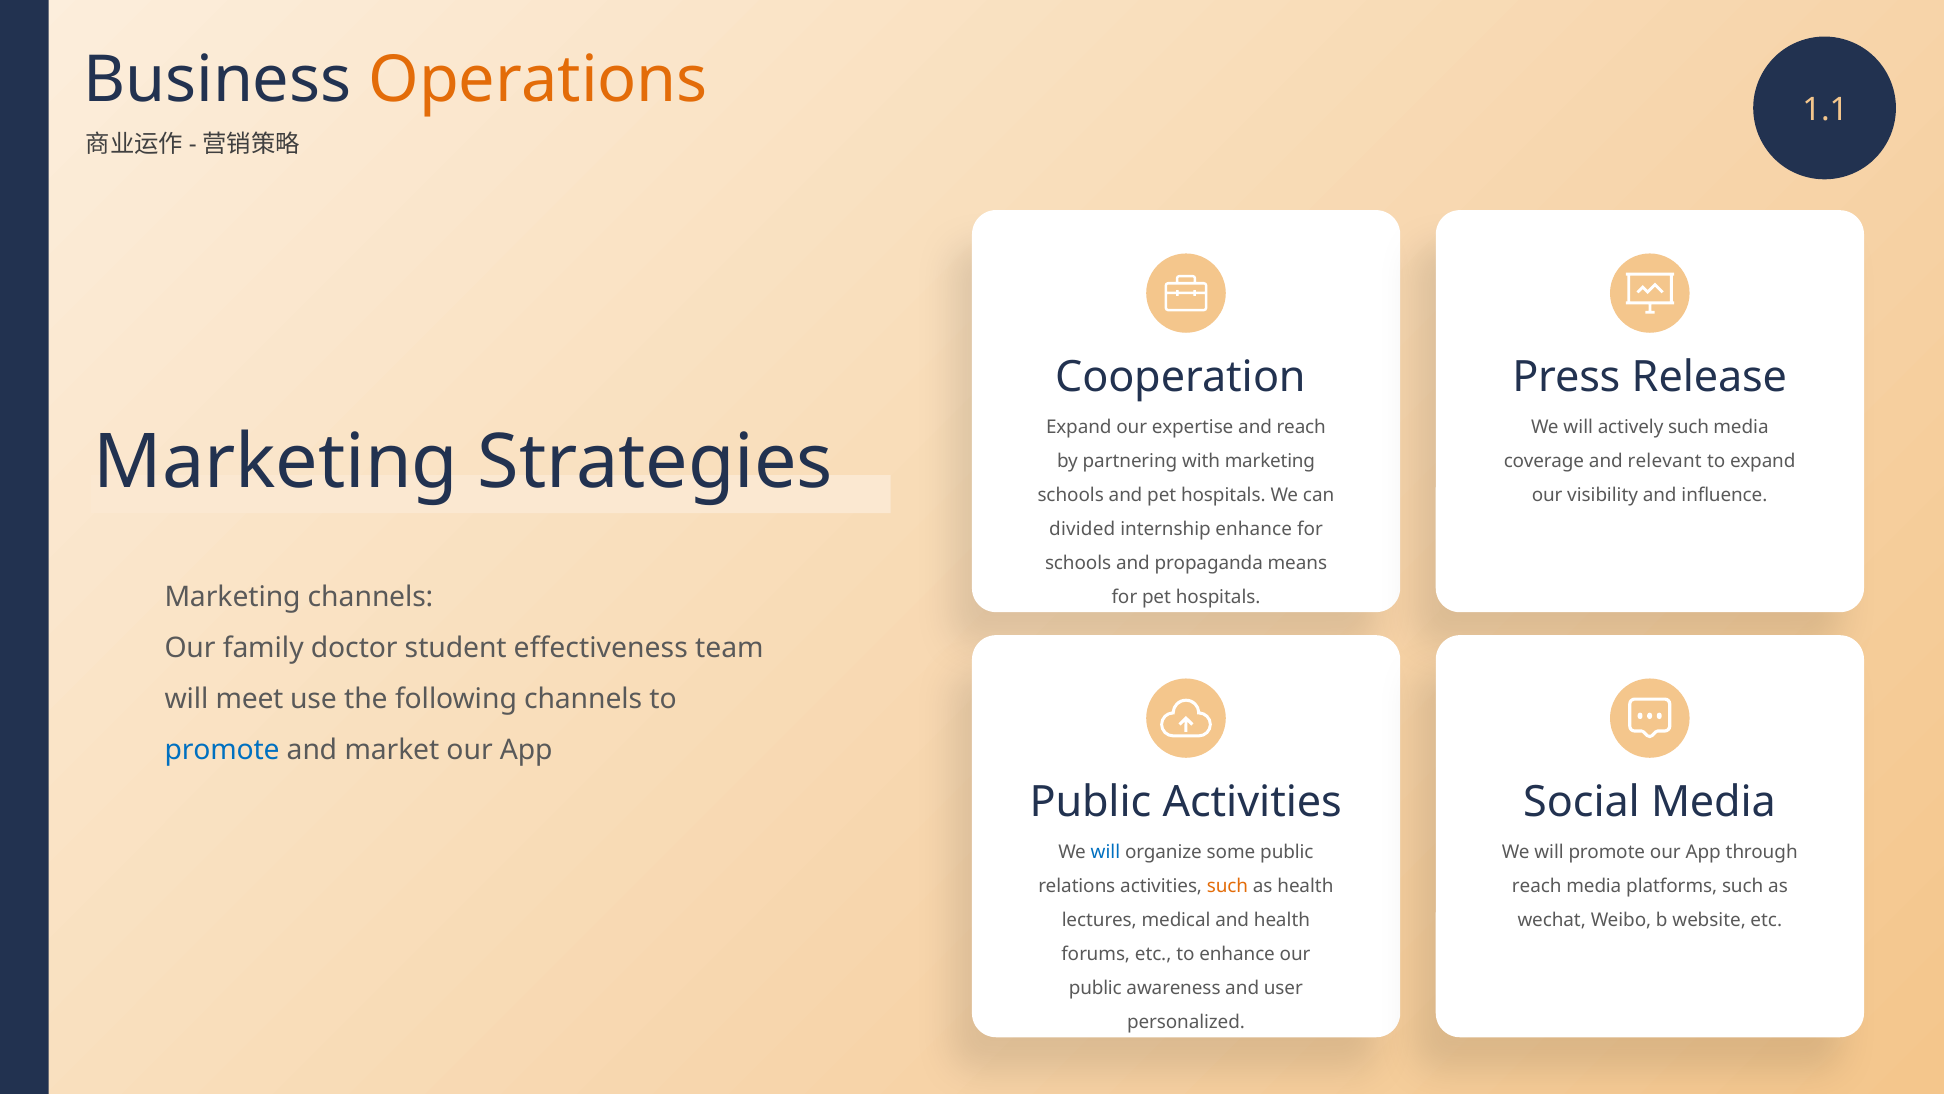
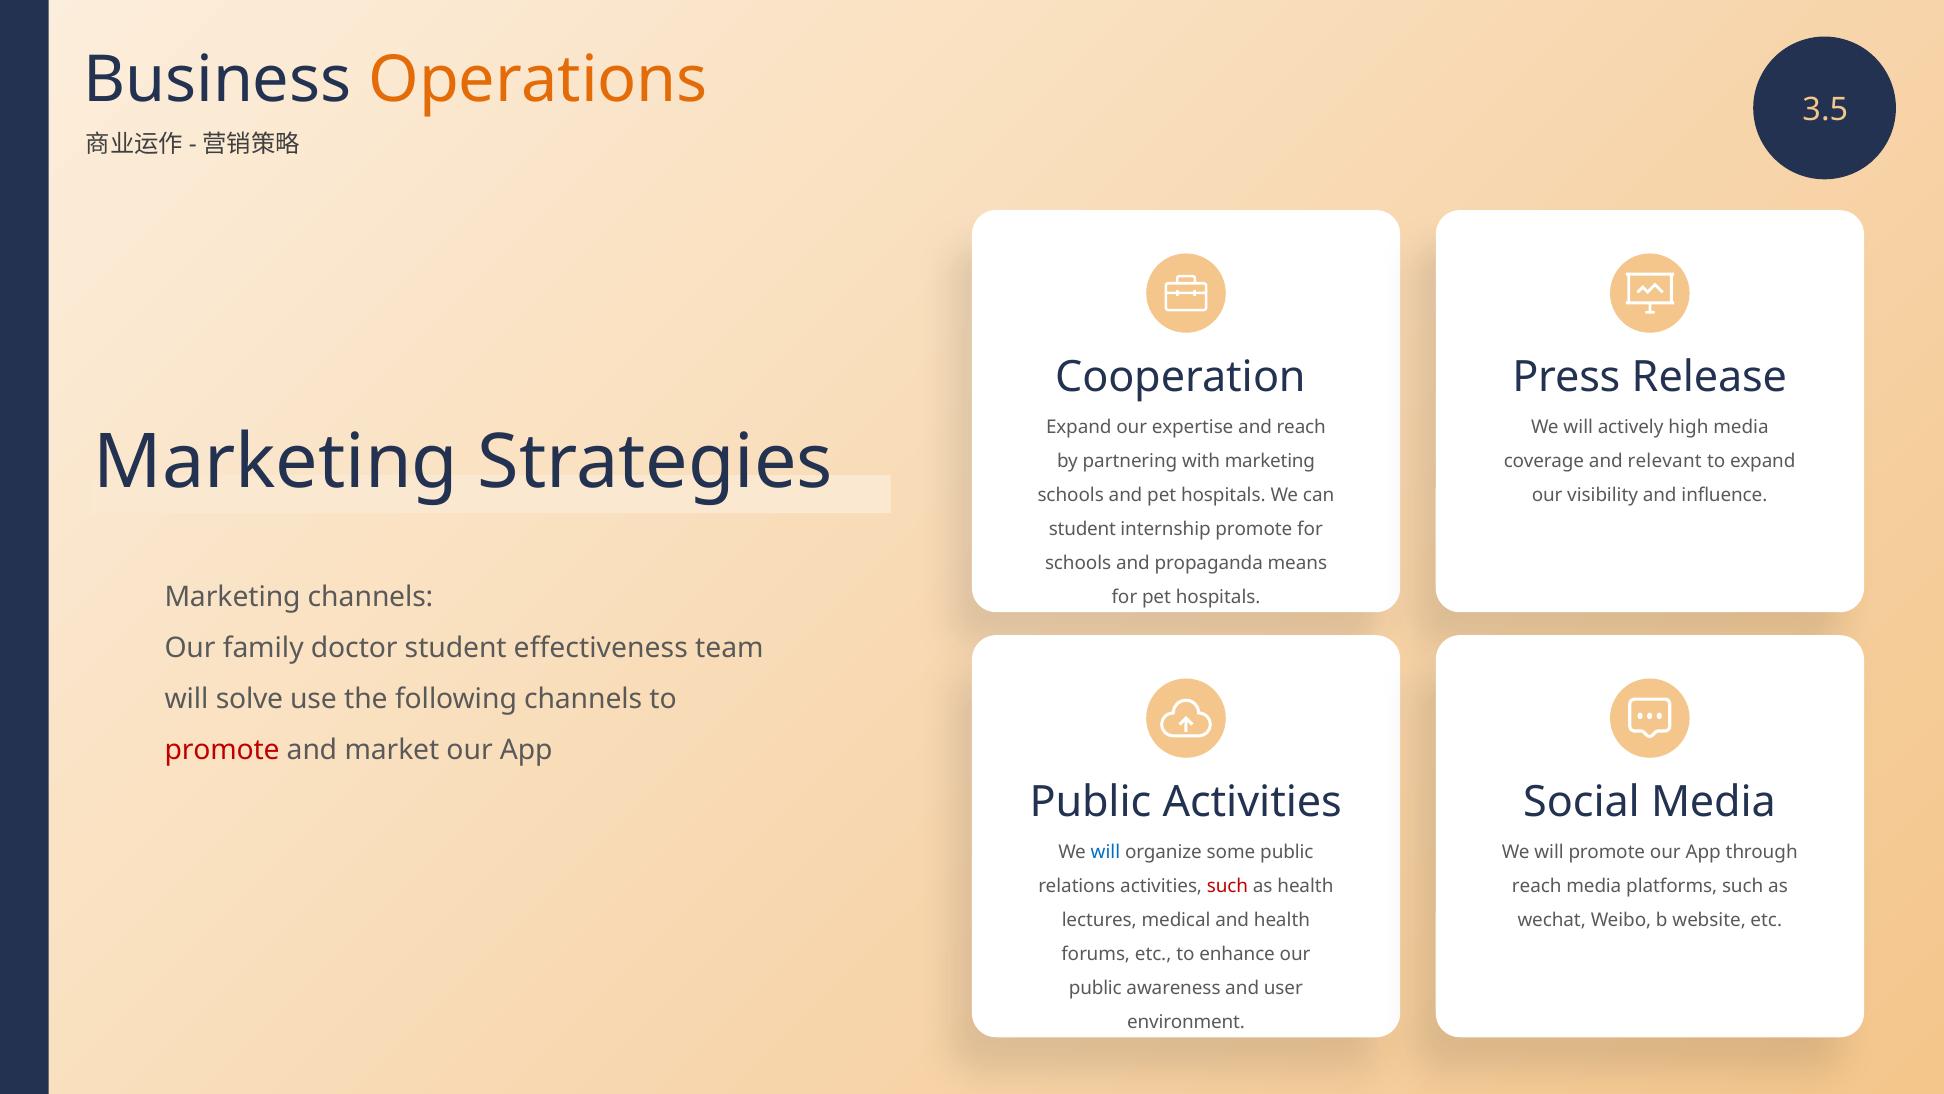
1.1: 1.1 -> 3.5
actively such: such -> high
divided at (1082, 529): divided -> student
internship enhance: enhance -> promote
meet: meet -> solve
promote at (222, 750) colour: blue -> red
such at (1227, 886) colour: orange -> red
personalized: personalized -> environment
